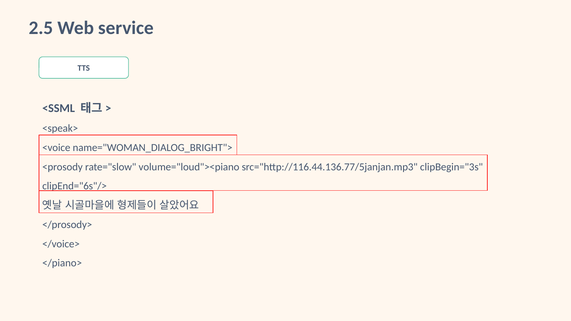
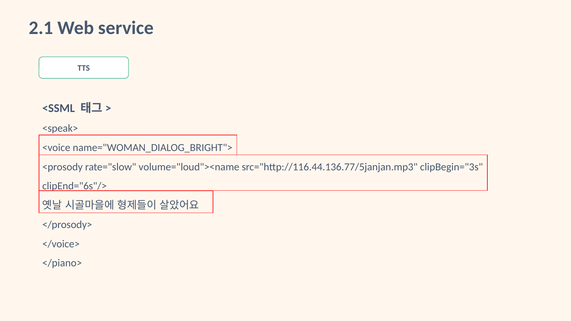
2.5: 2.5 -> 2.1
volume="loud"><piano: volume="loud"><piano -> volume="loud"><name
